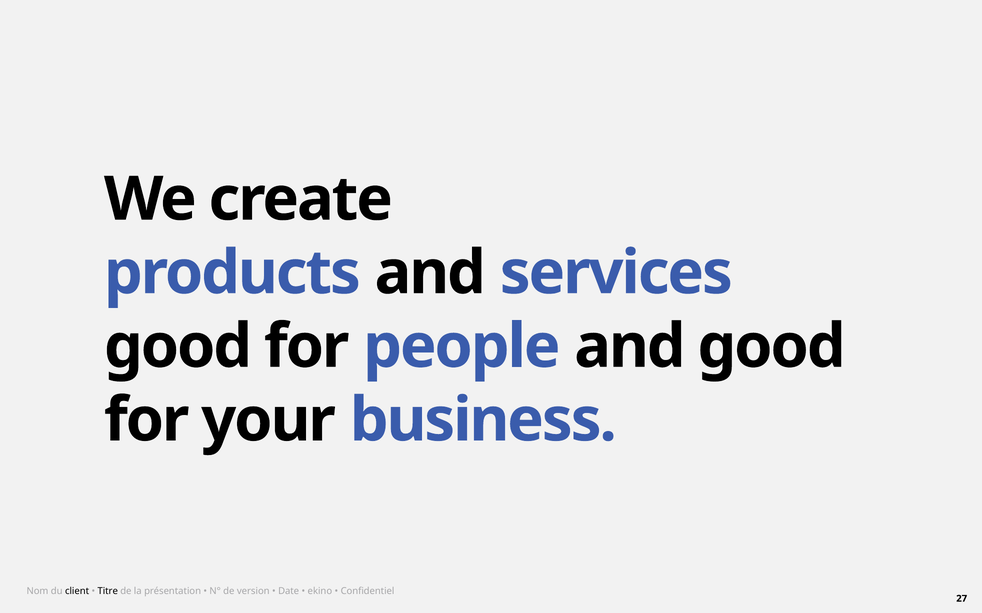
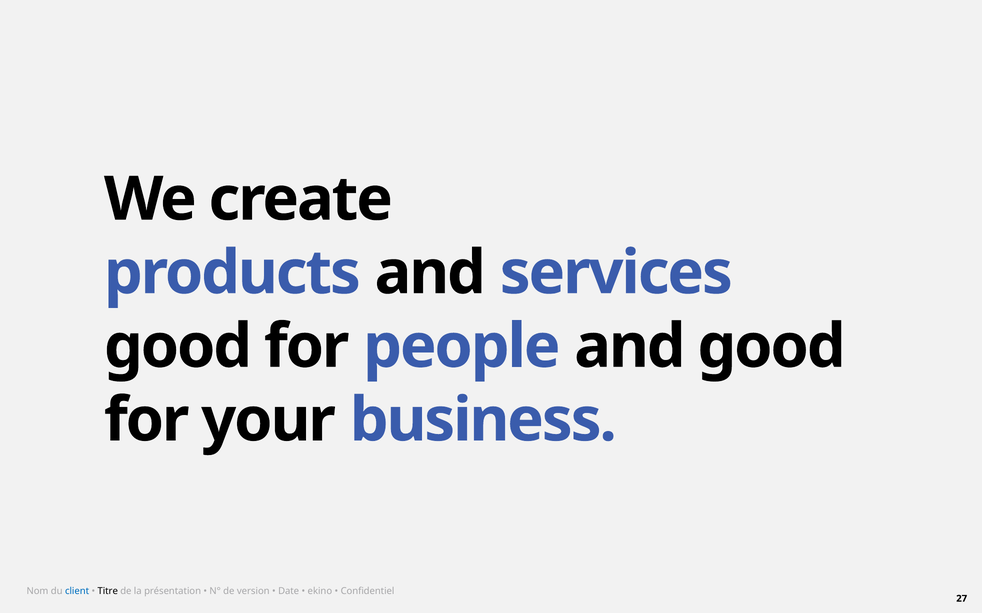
client colour: black -> blue
